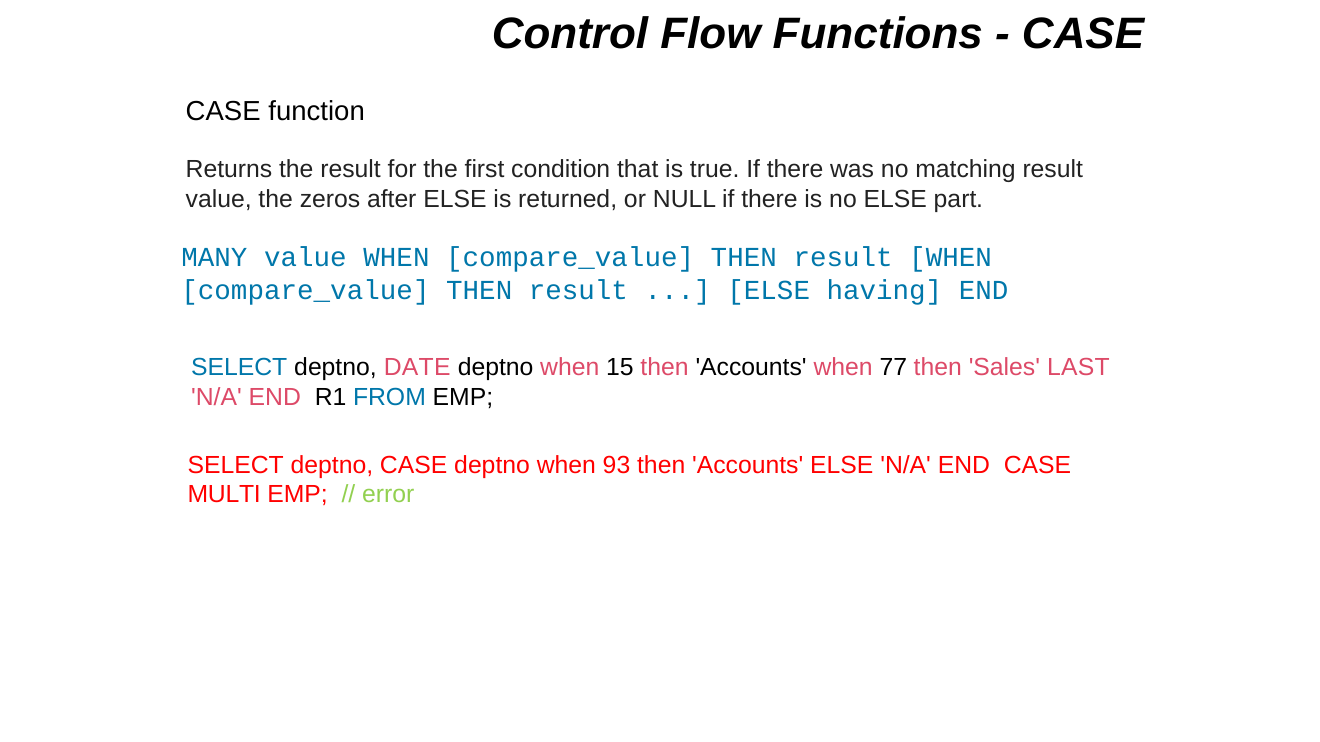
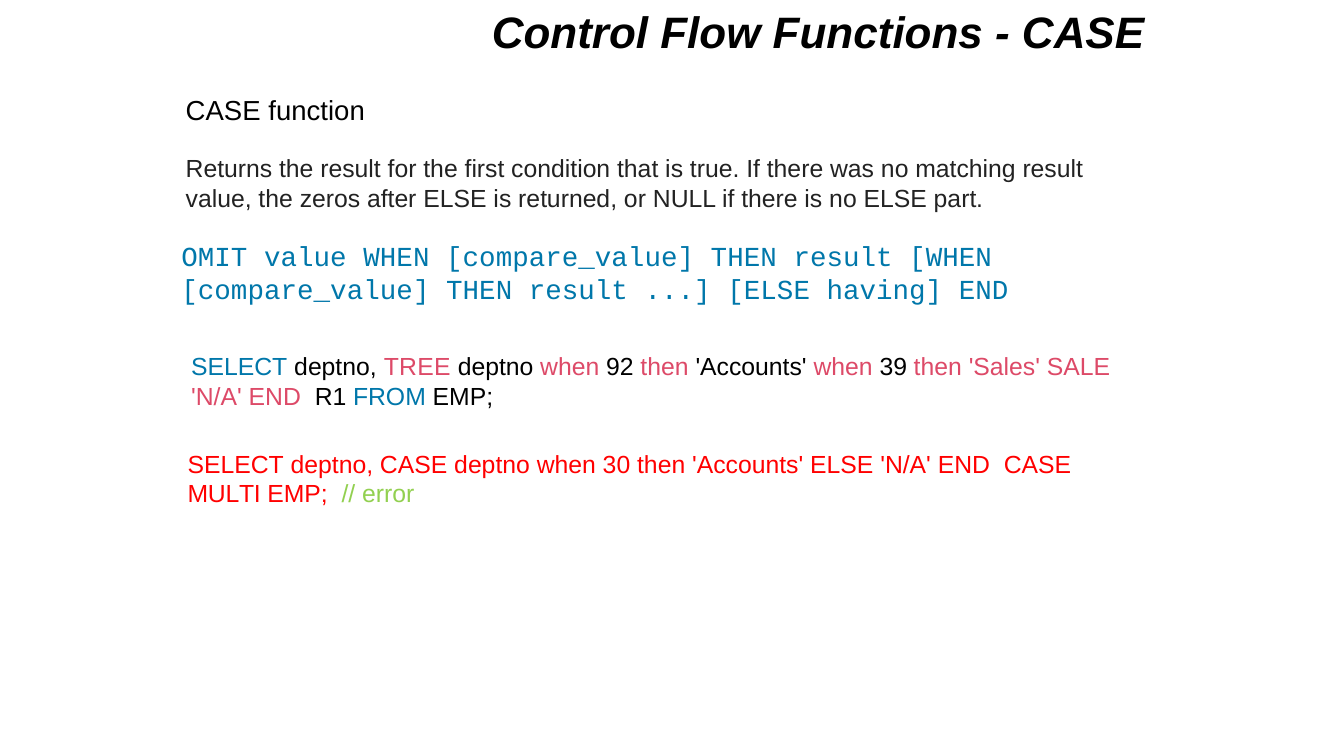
MANY: MANY -> OMIT
DATE: DATE -> TREE
15: 15 -> 92
77: 77 -> 39
LAST: LAST -> SALE
93: 93 -> 30
